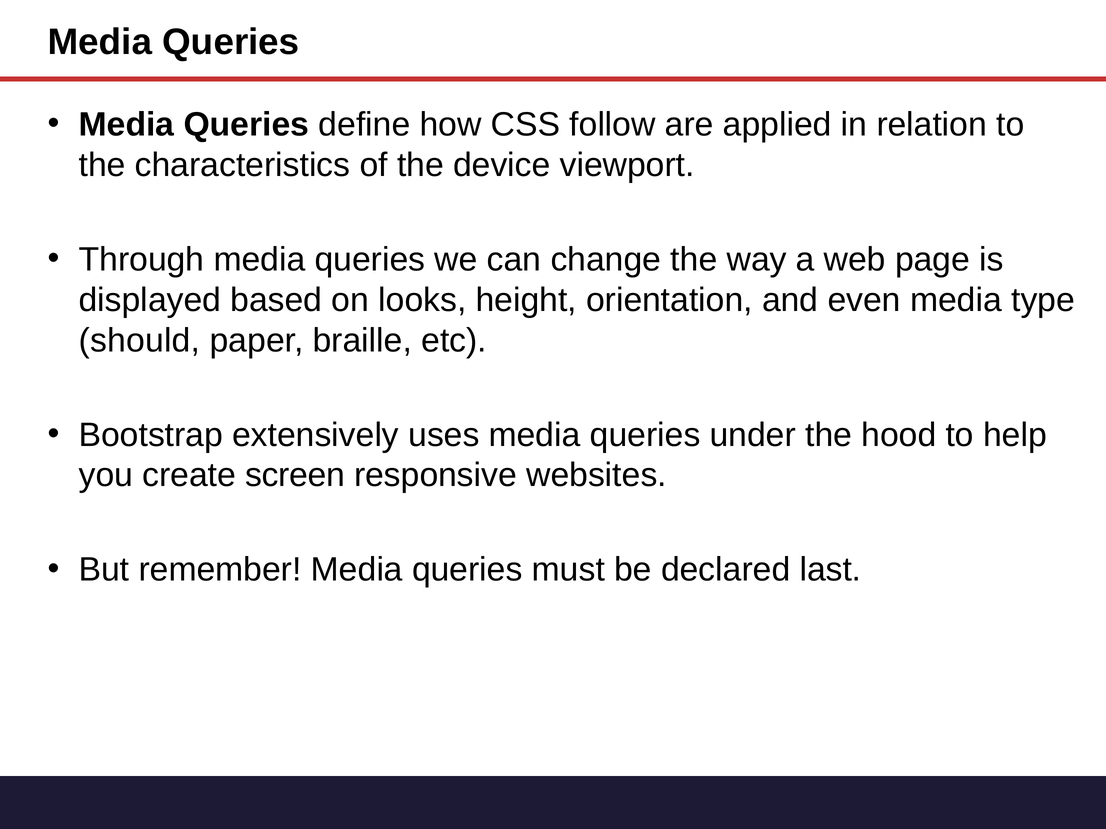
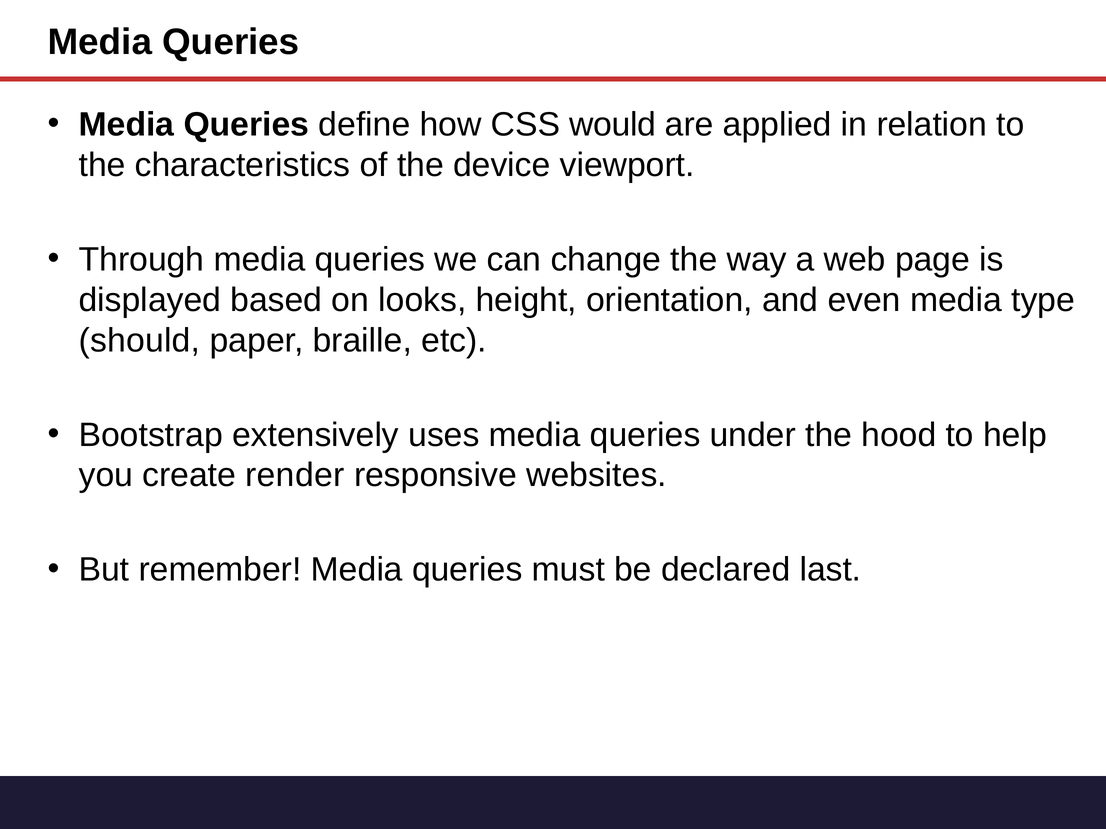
follow: follow -> would
screen: screen -> render
